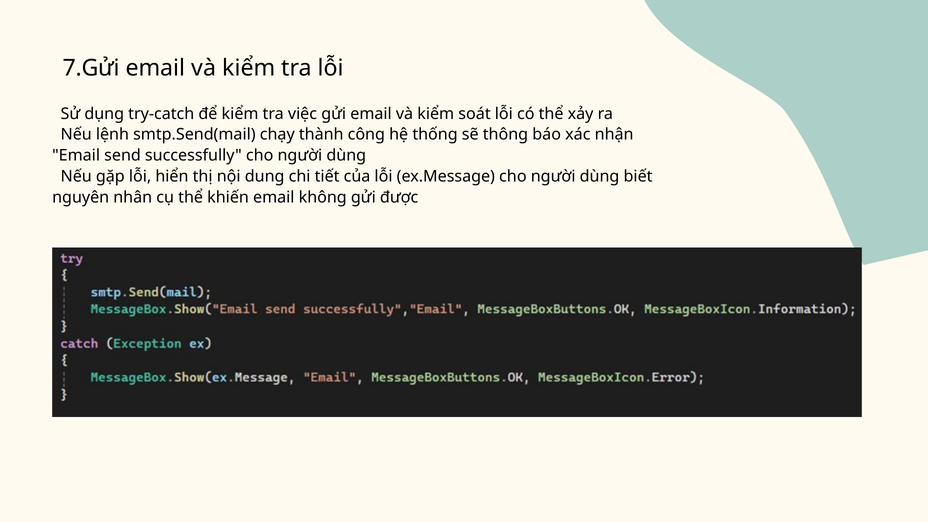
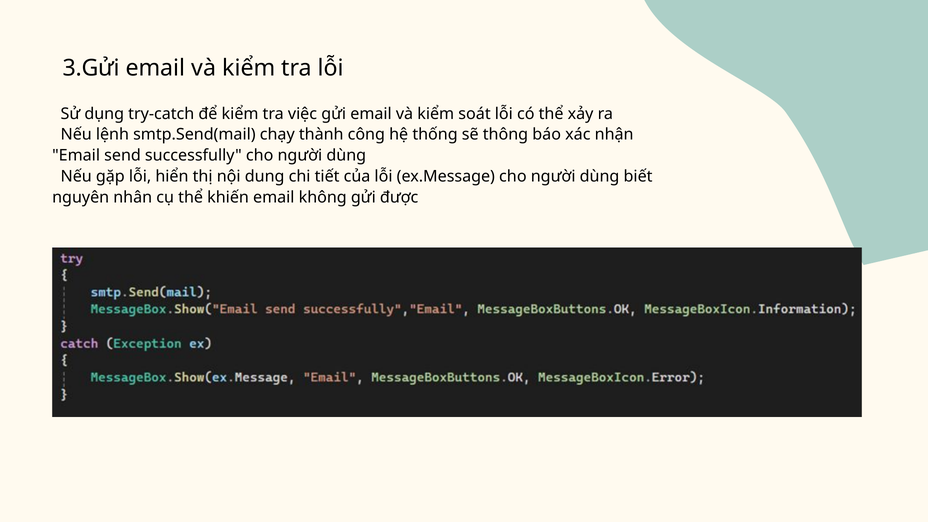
7.Gửi: 7.Gửi -> 3.Gửi
